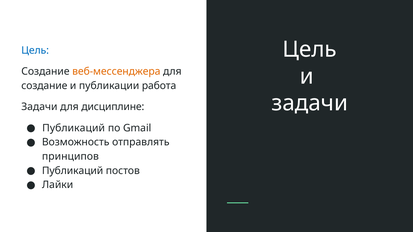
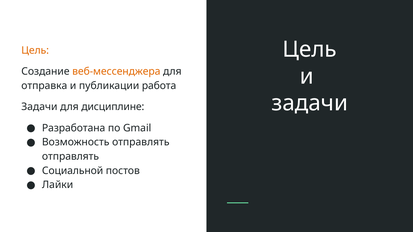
Цель at (35, 51) colour: blue -> orange
создание at (44, 86): создание -> отправка
Публикаций at (74, 128): Публикаций -> Разработана
принципов at (70, 157): принципов -> отправлять
Публикаций at (73, 171): Публикаций -> Социальной
